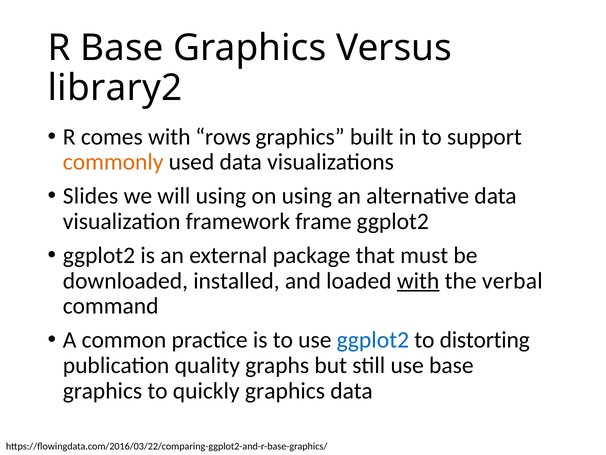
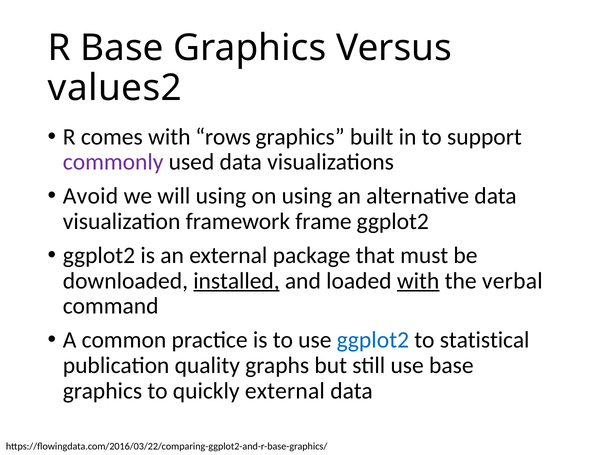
library2: library2 -> values2
commonly colour: orange -> purple
Slides: Slides -> Avoid
installed underline: none -> present
distorting: distorting -> statistical
quickly graphics: graphics -> external
